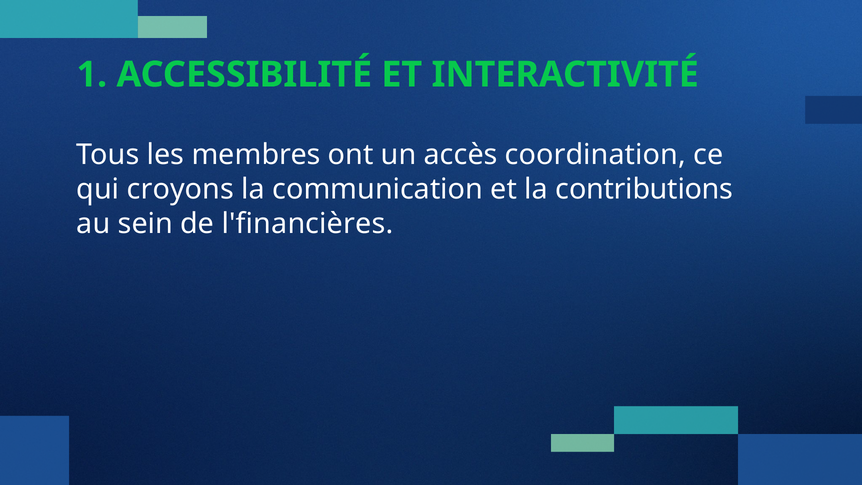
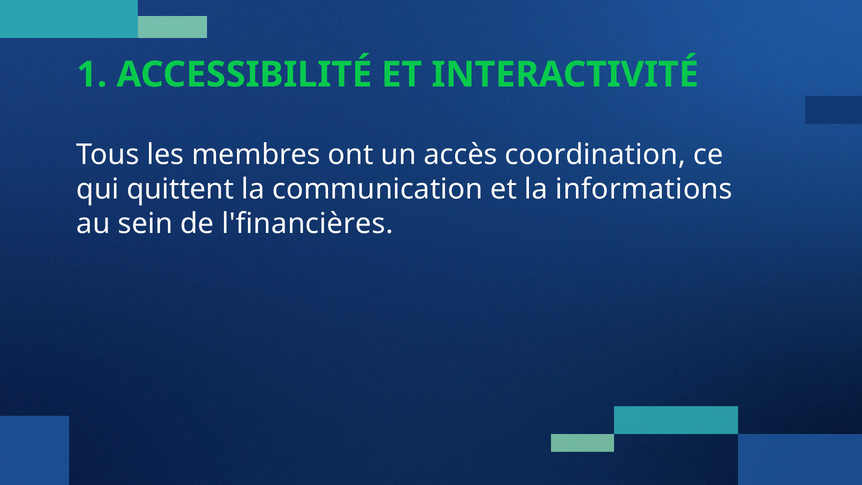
croyons: croyons -> quittent
contributions: contributions -> informations
